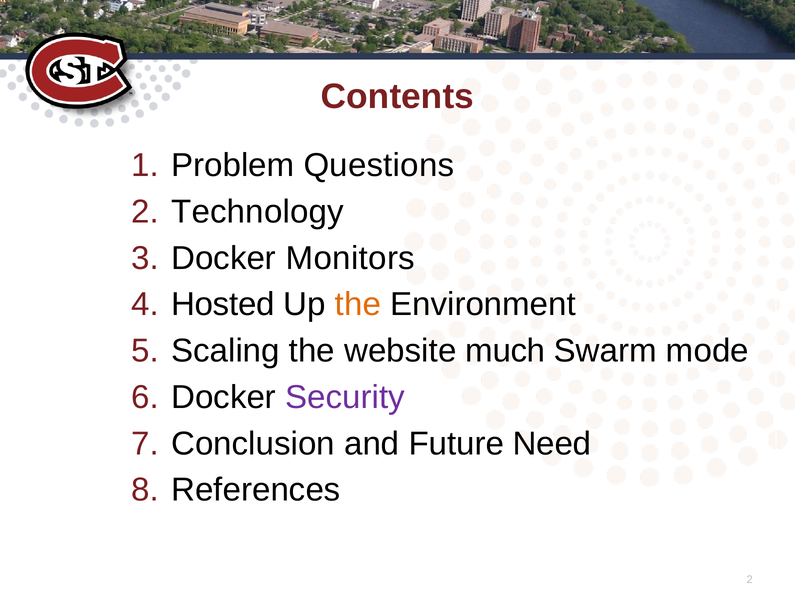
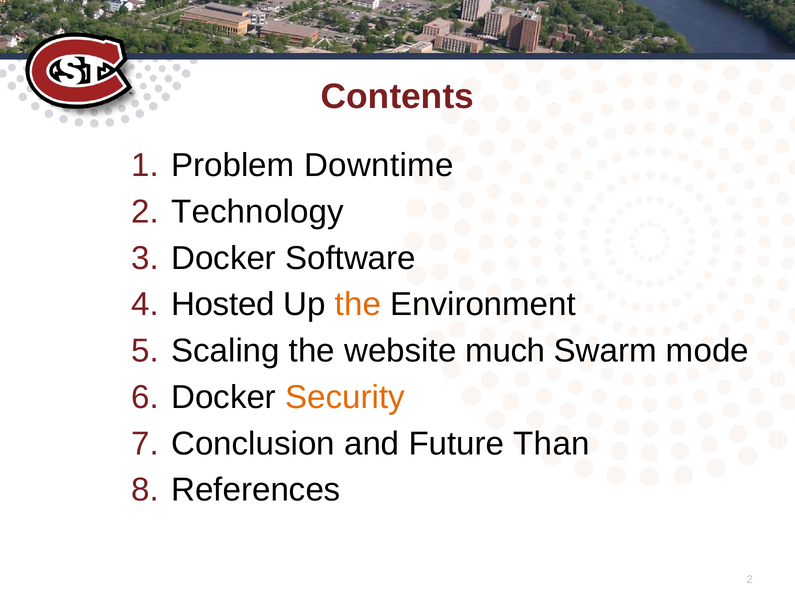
Questions: Questions -> Downtime
Monitors: Monitors -> Software
Security colour: purple -> orange
Need: Need -> Than
